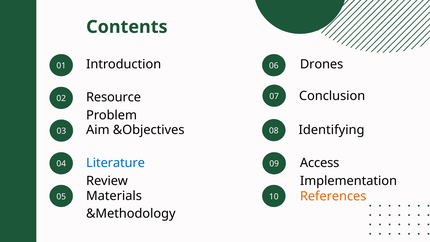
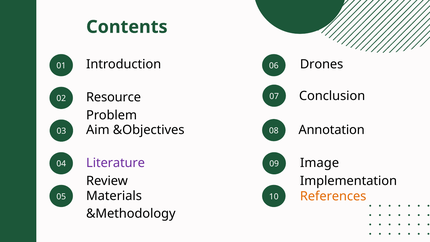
Identifying: Identifying -> Annotation
Literature colour: blue -> purple
Access: Access -> Image
